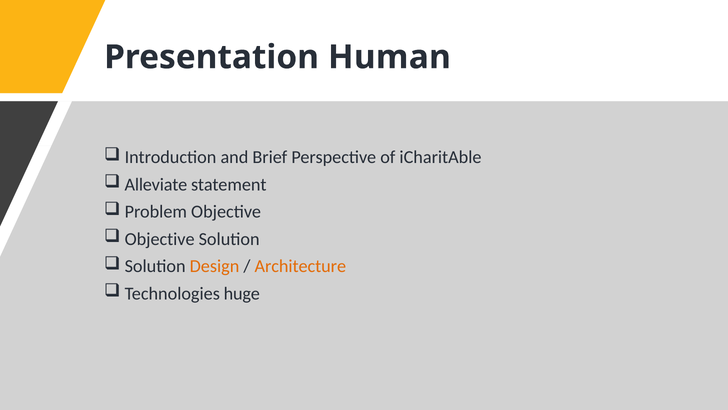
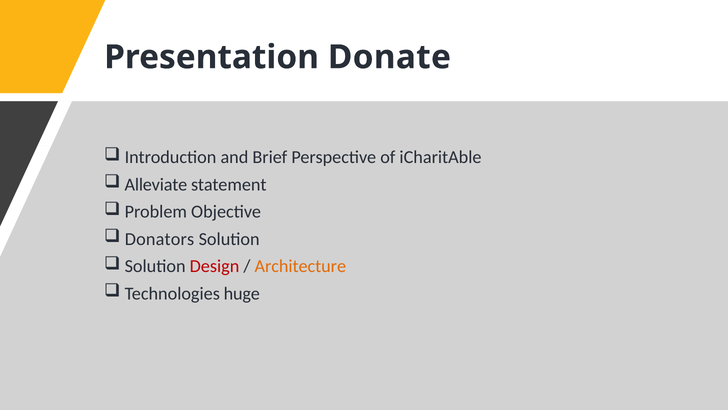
Human: Human -> Donate
Objective at (160, 239): Objective -> Donators
Design colour: orange -> red
